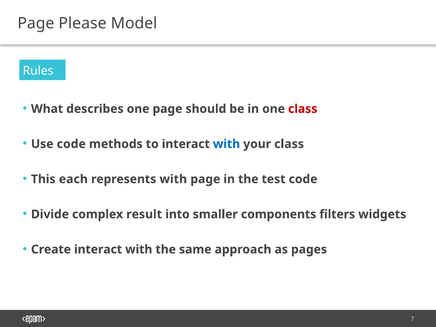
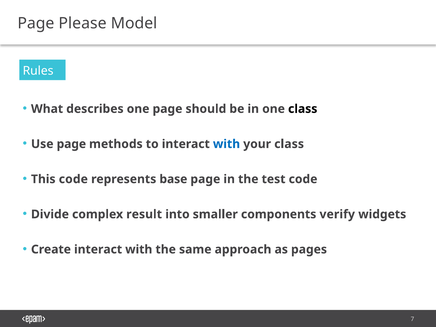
class at (303, 109) colour: red -> black
Use code: code -> page
This each: each -> code
represents with: with -> base
filters: filters -> verify
